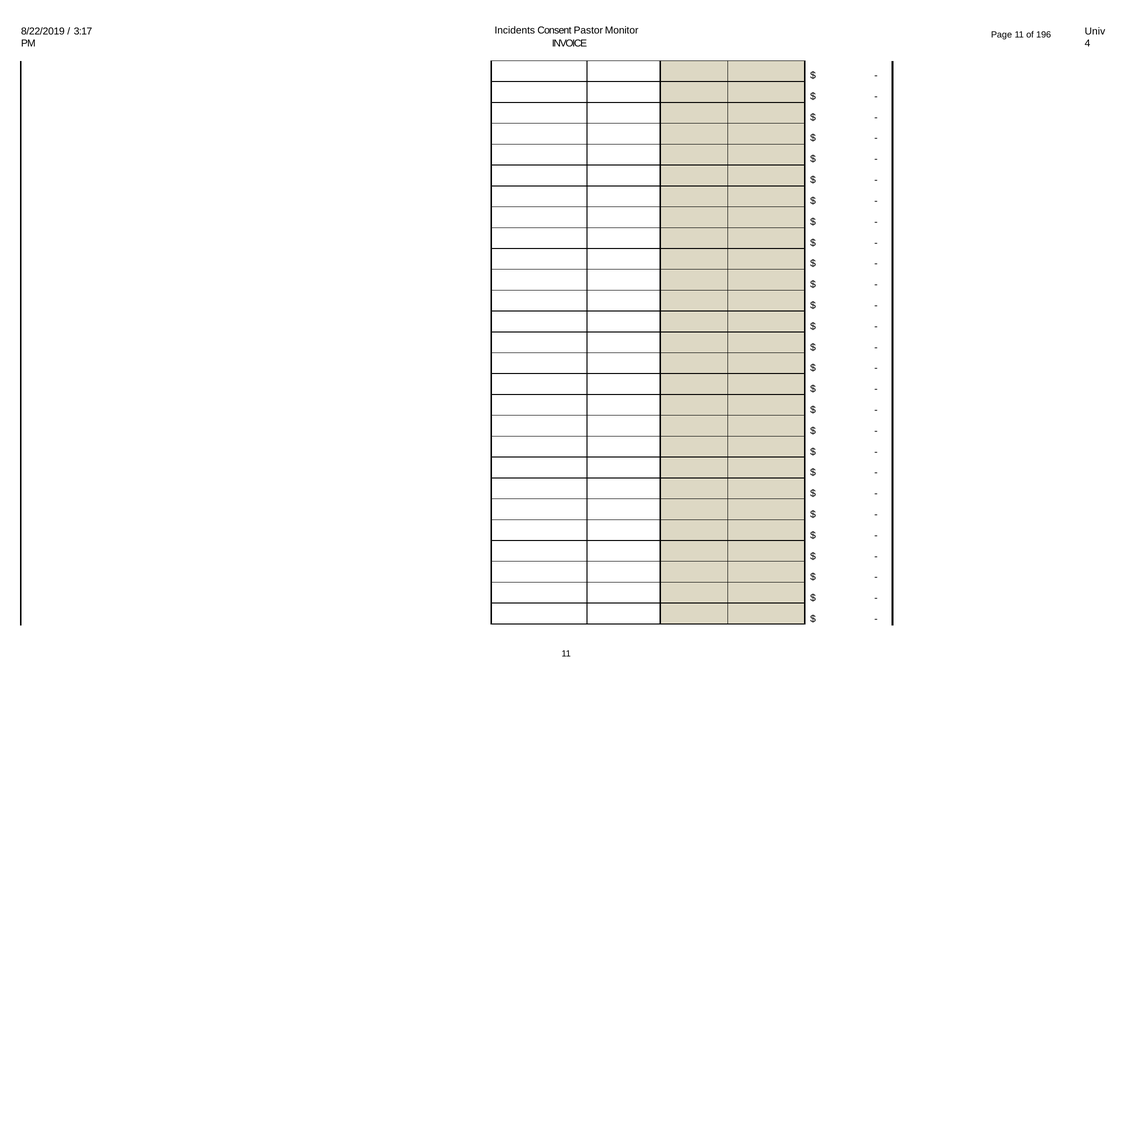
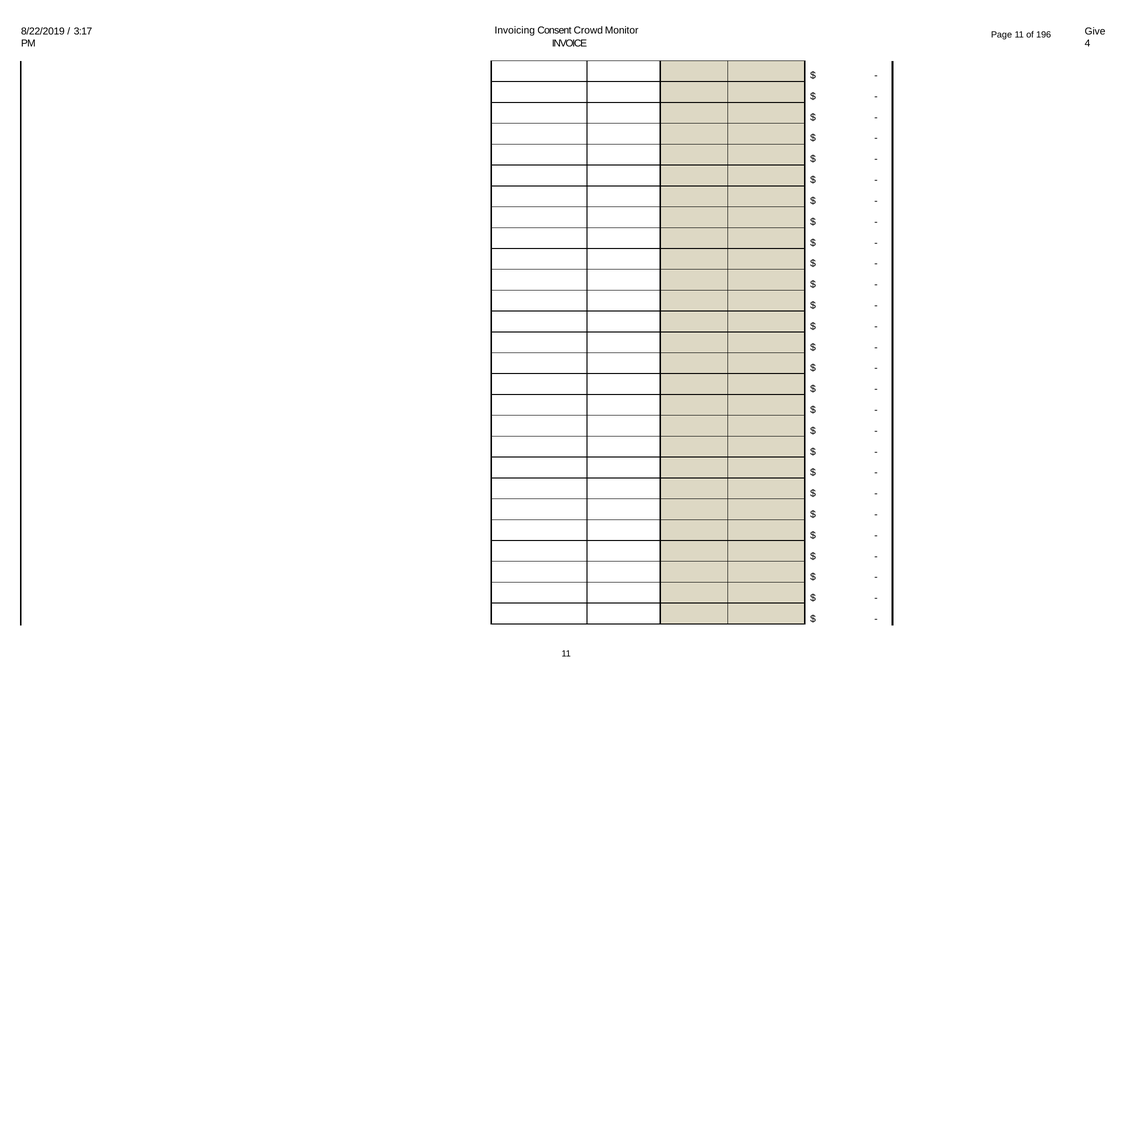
Incidents: Incidents -> Invoicing
Pastor: Pastor -> Crowd
Univ: Univ -> Give
